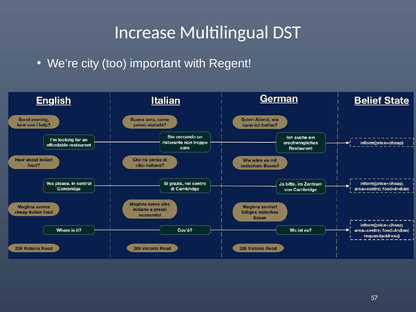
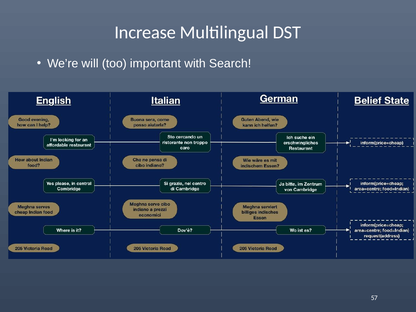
city: city -> will
Regent: Regent -> Search
